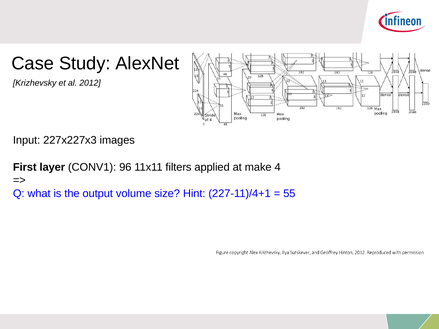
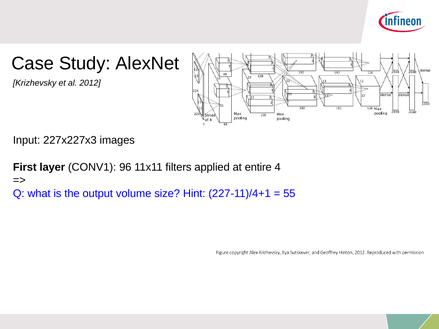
make: make -> entire
